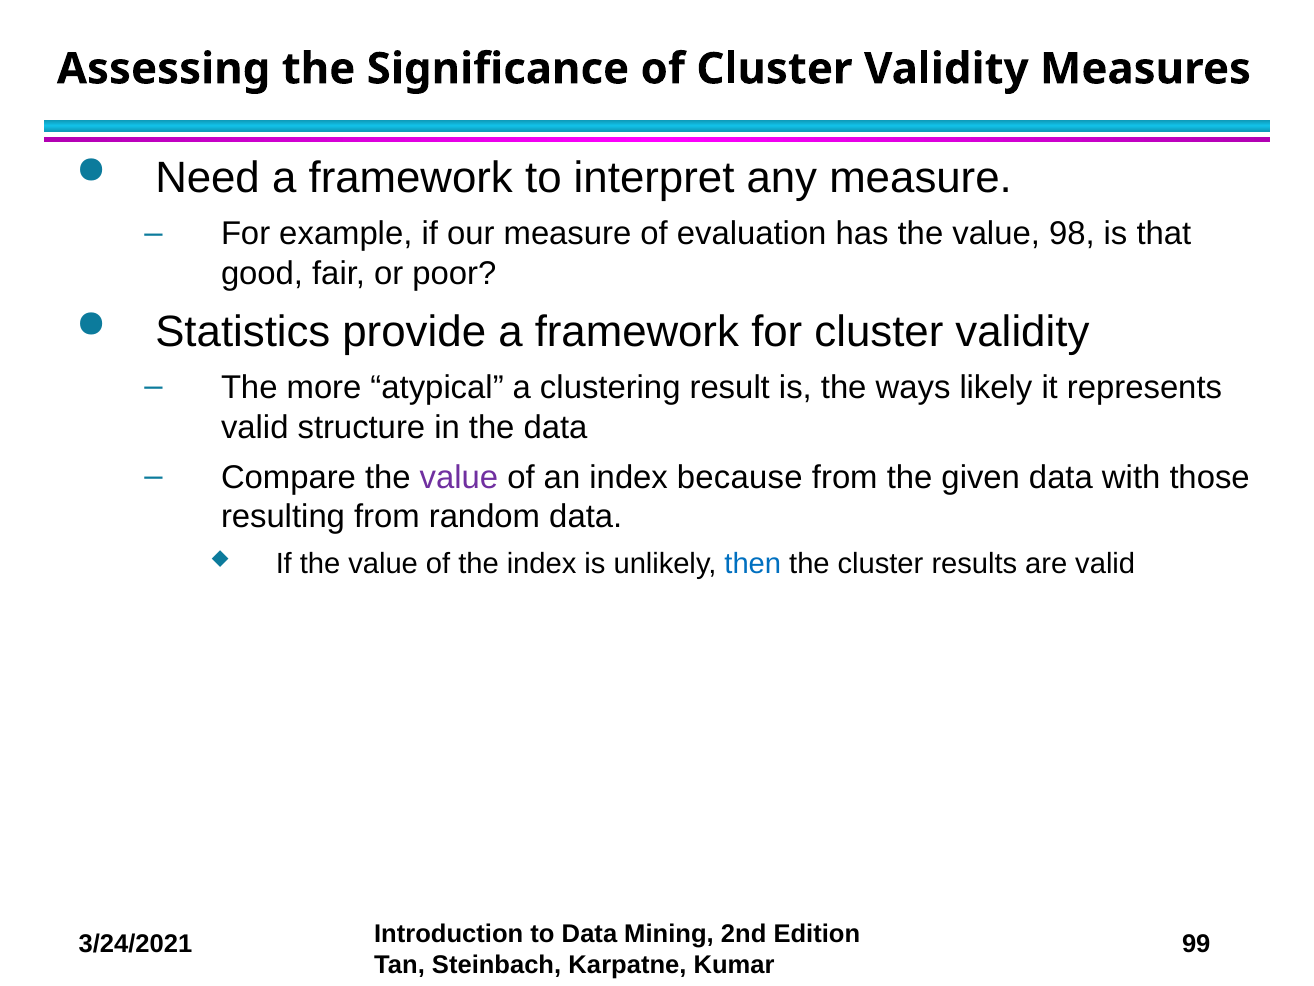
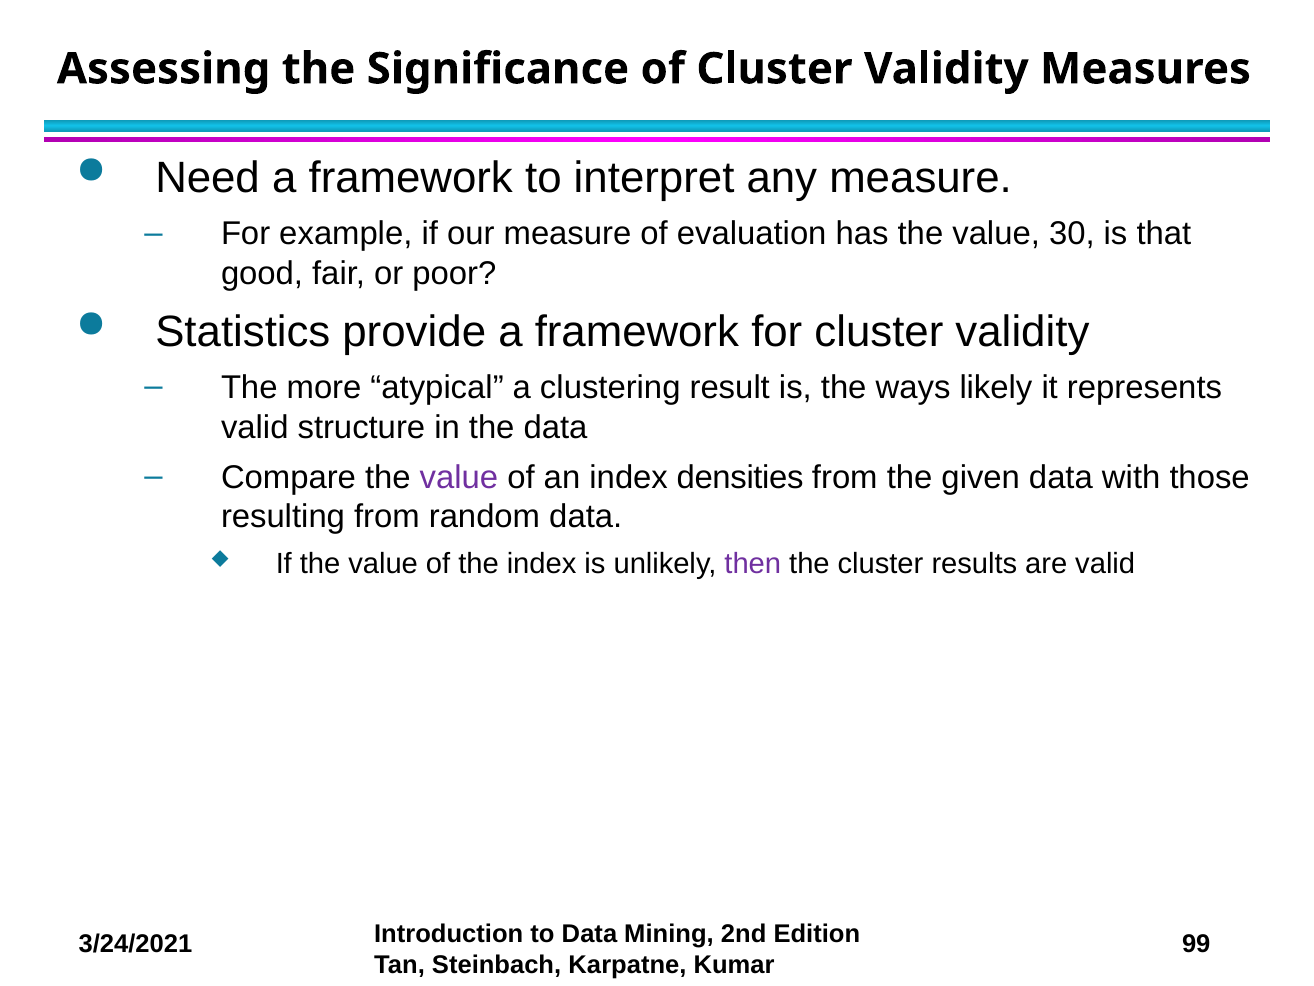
98: 98 -> 30
because: because -> densities
then colour: blue -> purple
